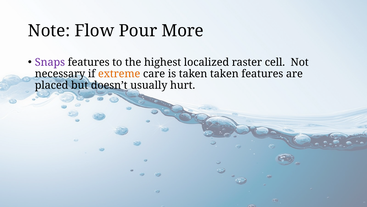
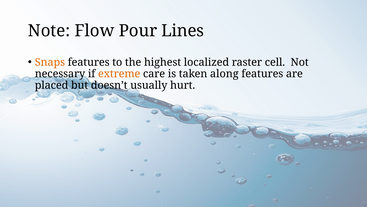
More: More -> Lines
Snaps colour: purple -> orange
taken taken: taken -> along
